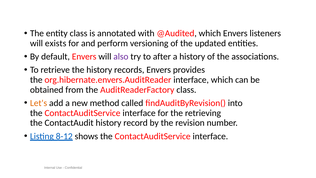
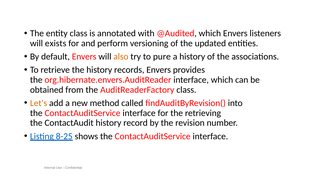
also colour: purple -> orange
after: after -> pure
8-12: 8-12 -> 8-25
